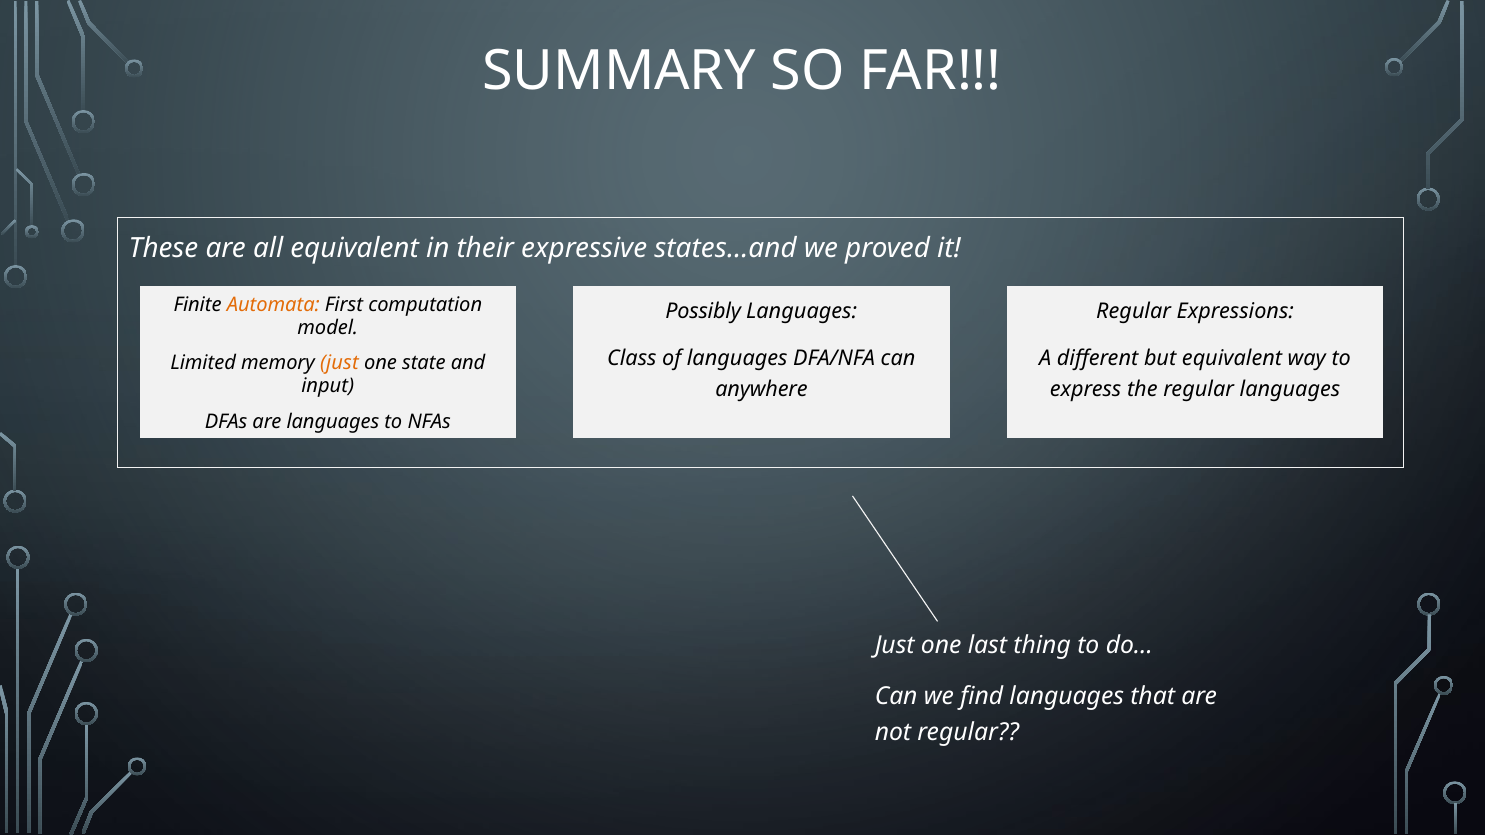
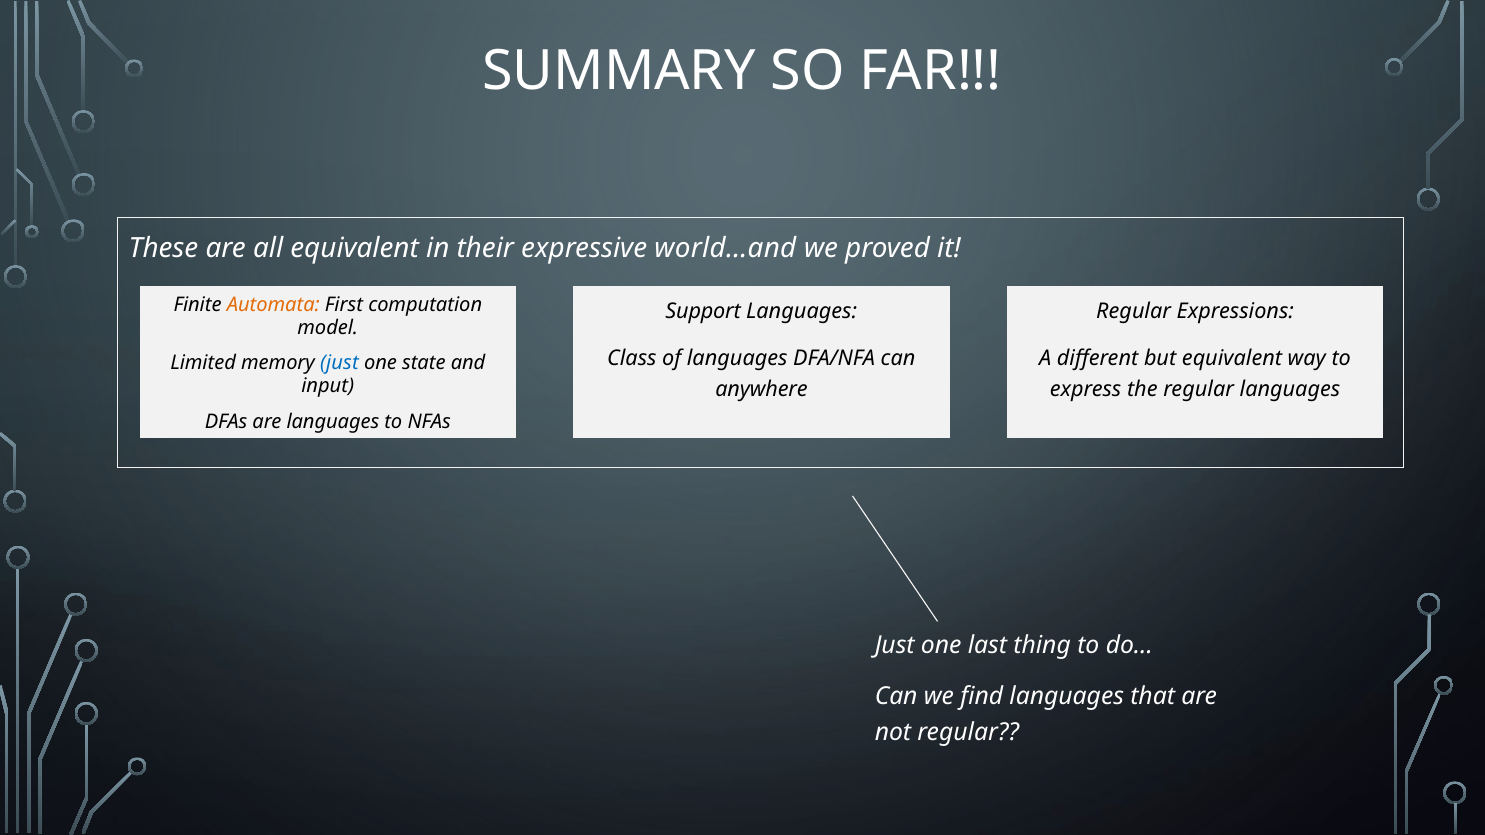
states…and: states…and -> world…and
Possibly: Possibly -> Support
just at (339, 363) colour: orange -> blue
